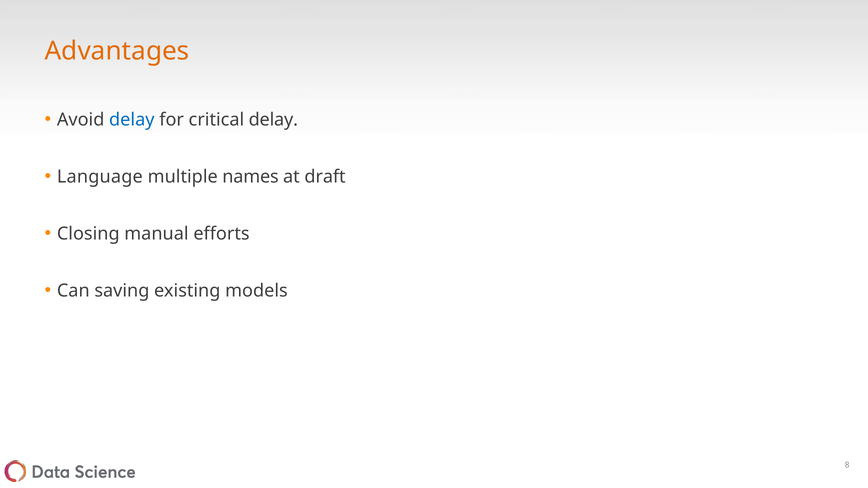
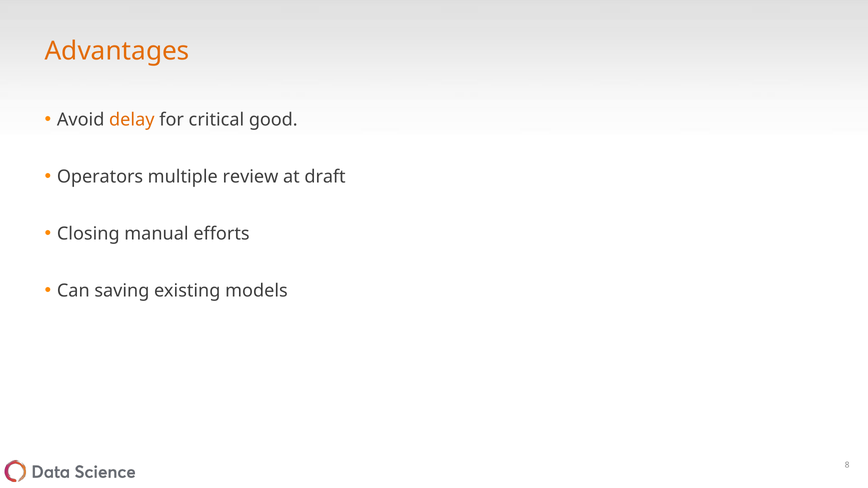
delay at (132, 120) colour: blue -> orange
critical delay: delay -> good
Language: Language -> Operators
names: names -> review
